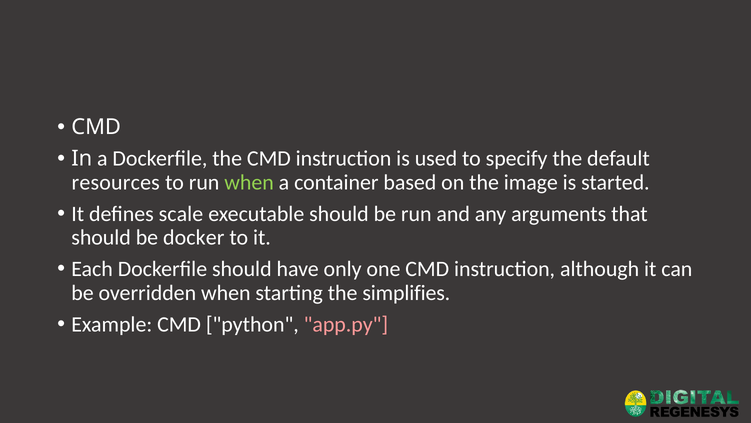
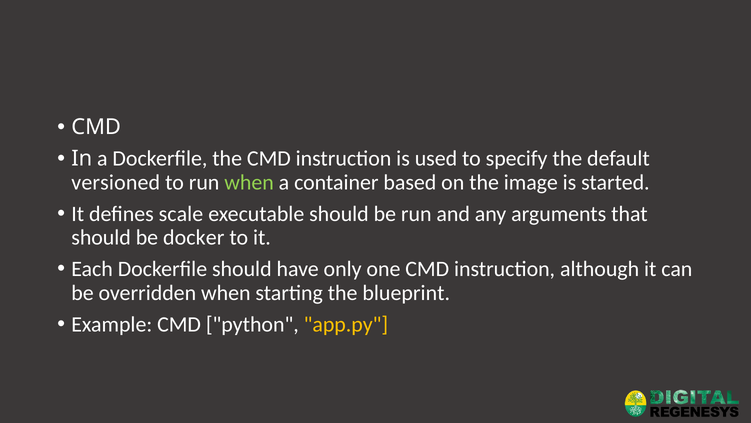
resources: resources -> versioned
simplifies: simplifies -> blueprint
app.py colour: pink -> yellow
